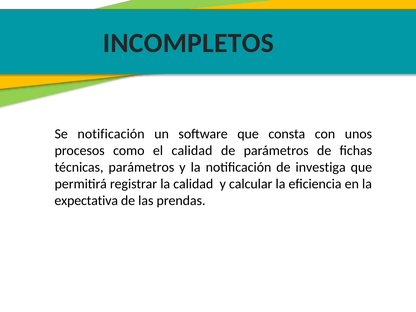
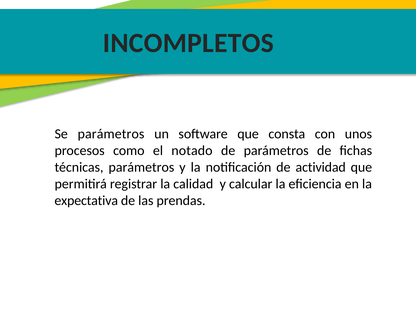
Se notificación: notificación -> parámetros
el calidad: calidad -> notado
investiga: investiga -> actividad
